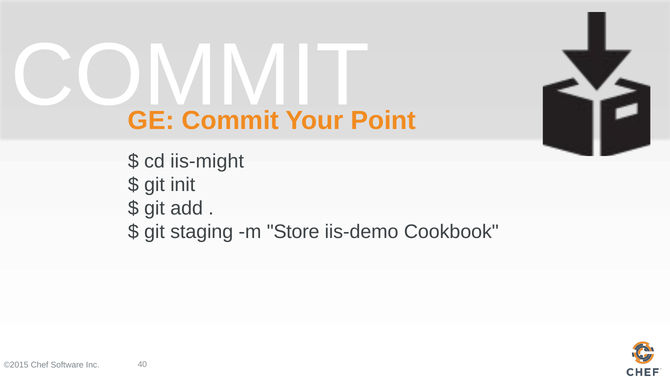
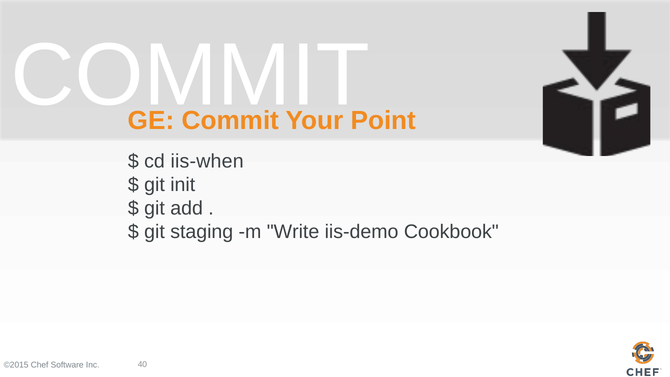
iis-might: iis-might -> iis-when
Store: Store -> Write
